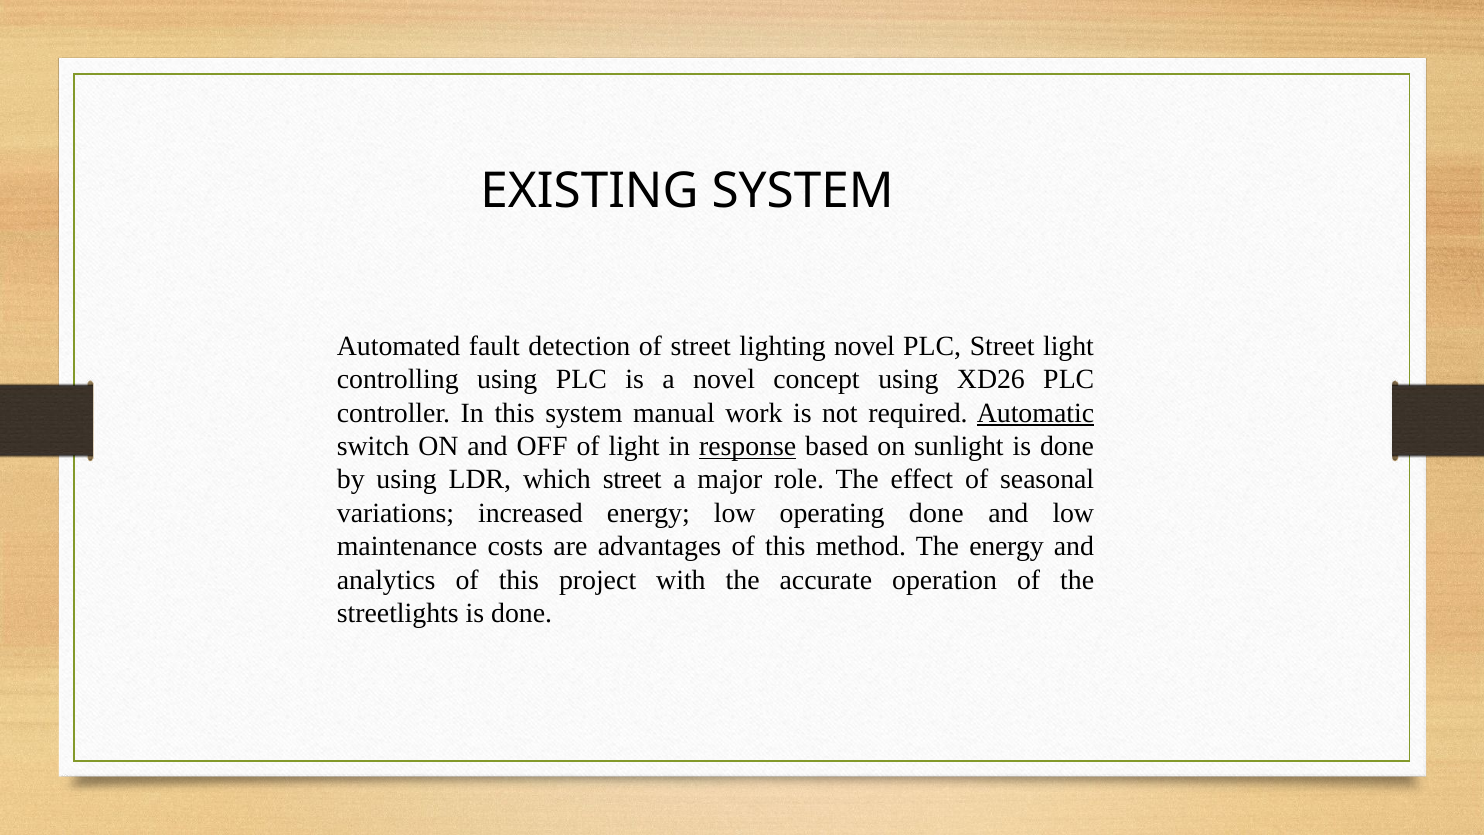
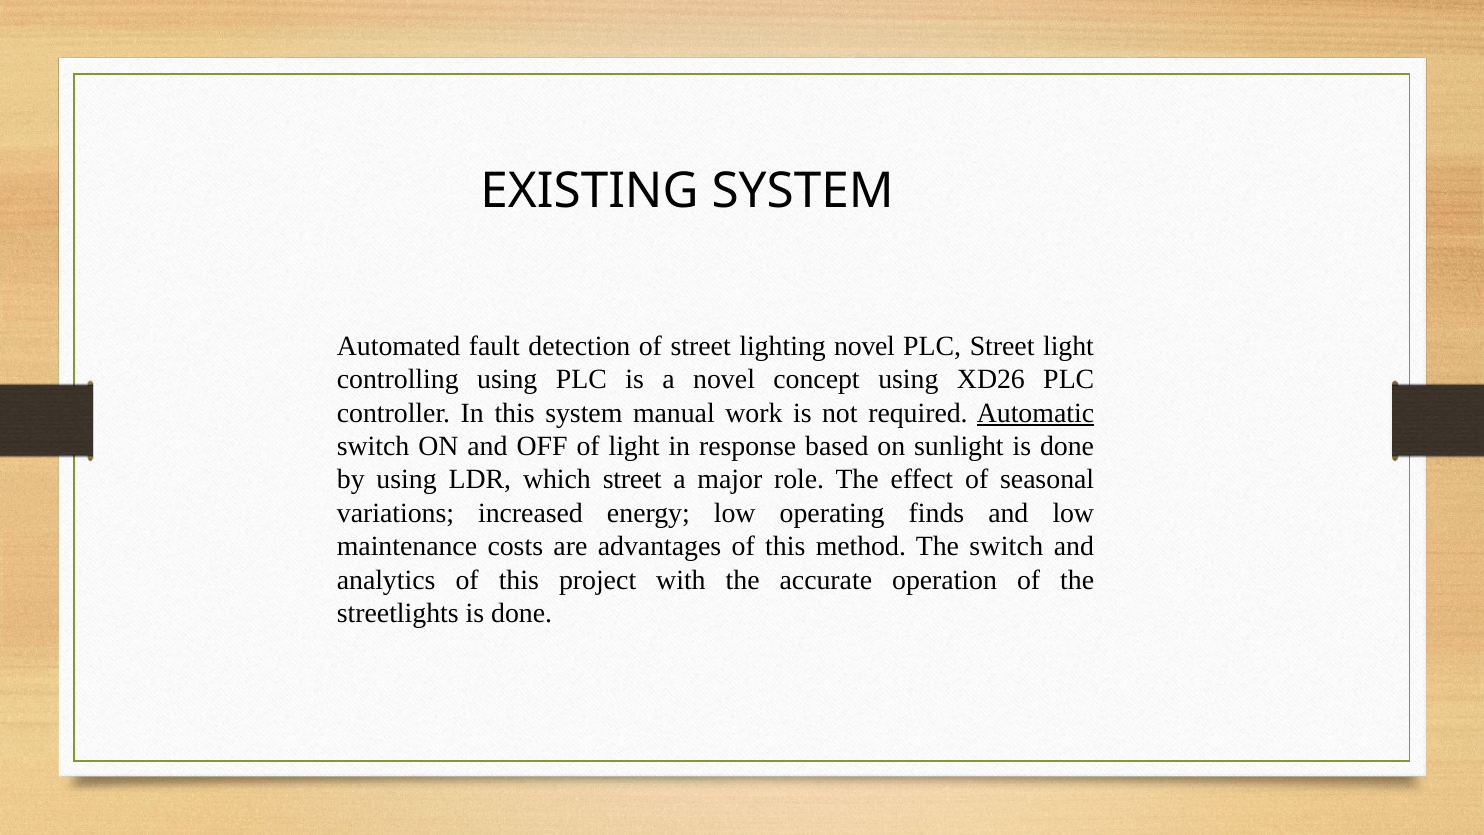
response underline: present -> none
operating done: done -> finds
The energy: energy -> switch
